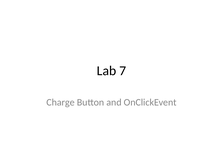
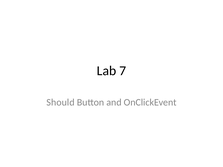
Charge: Charge -> Should
